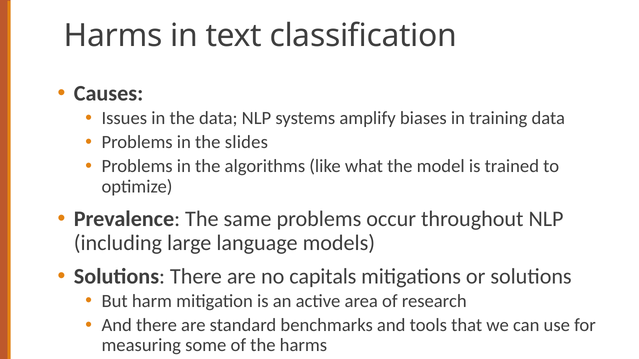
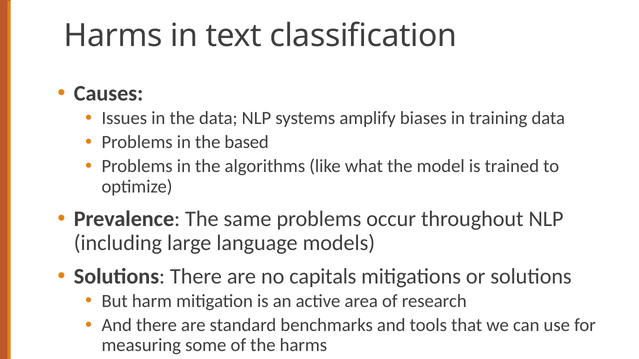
slides: slides -> based
